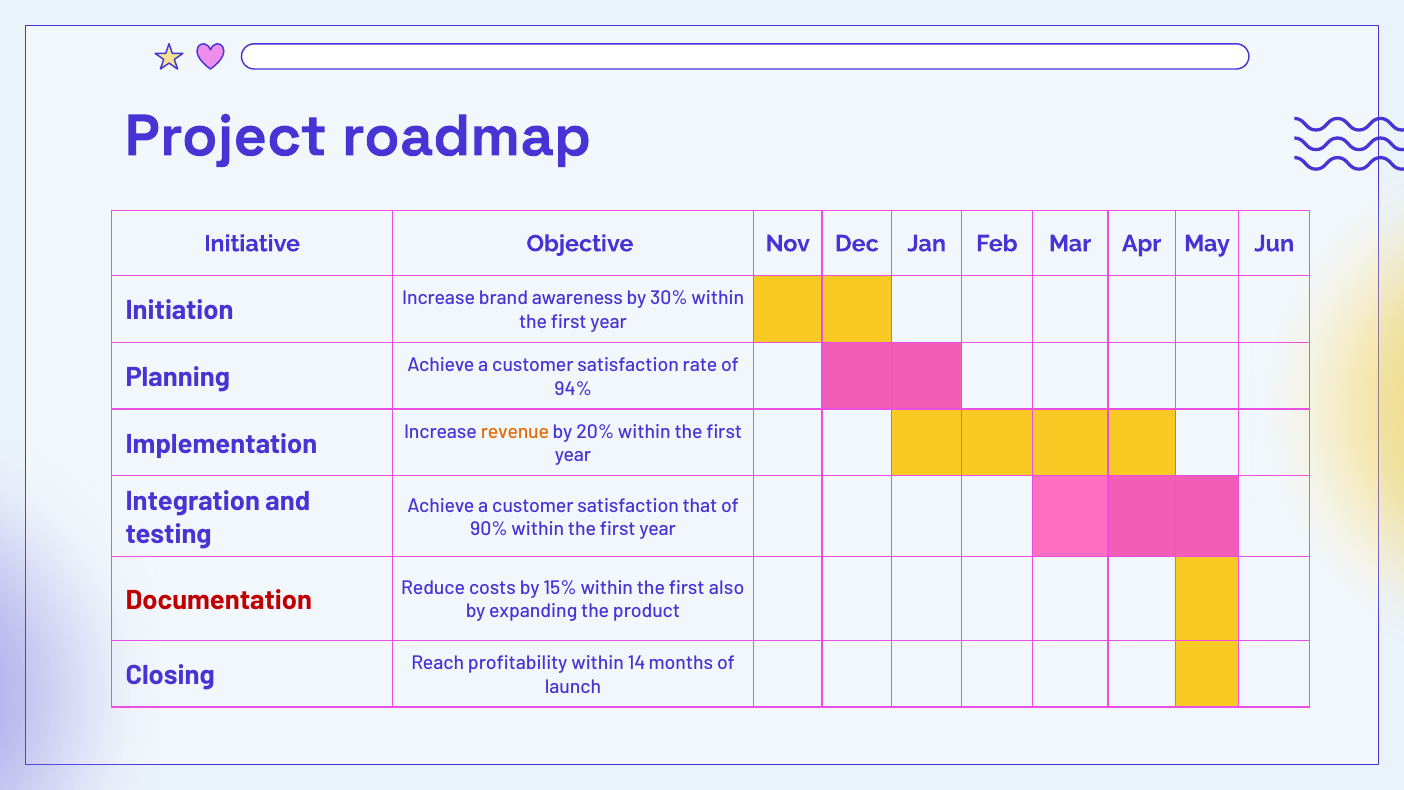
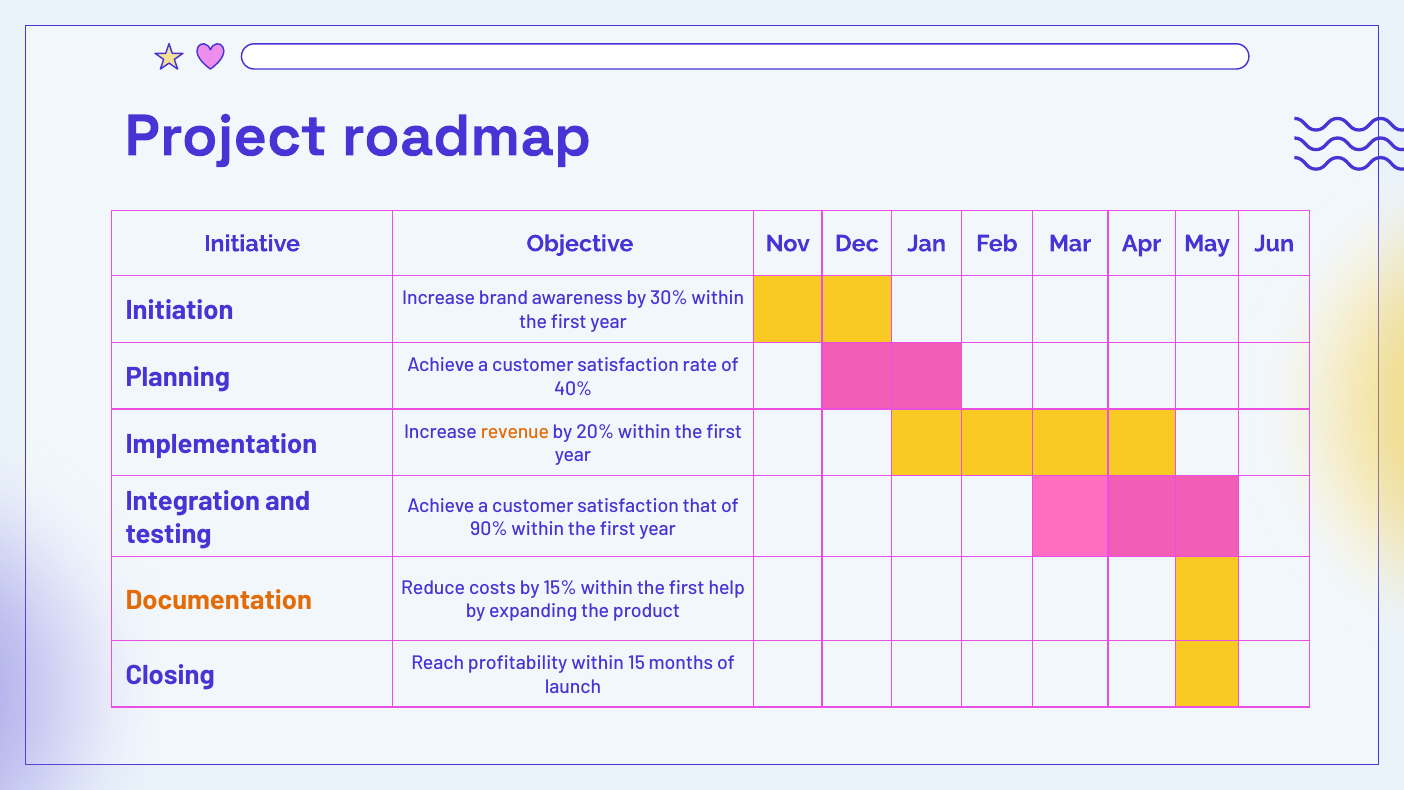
94%: 94% -> 40%
Documentation colour: red -> orange
also: also -> help
14: 14 -> 15
